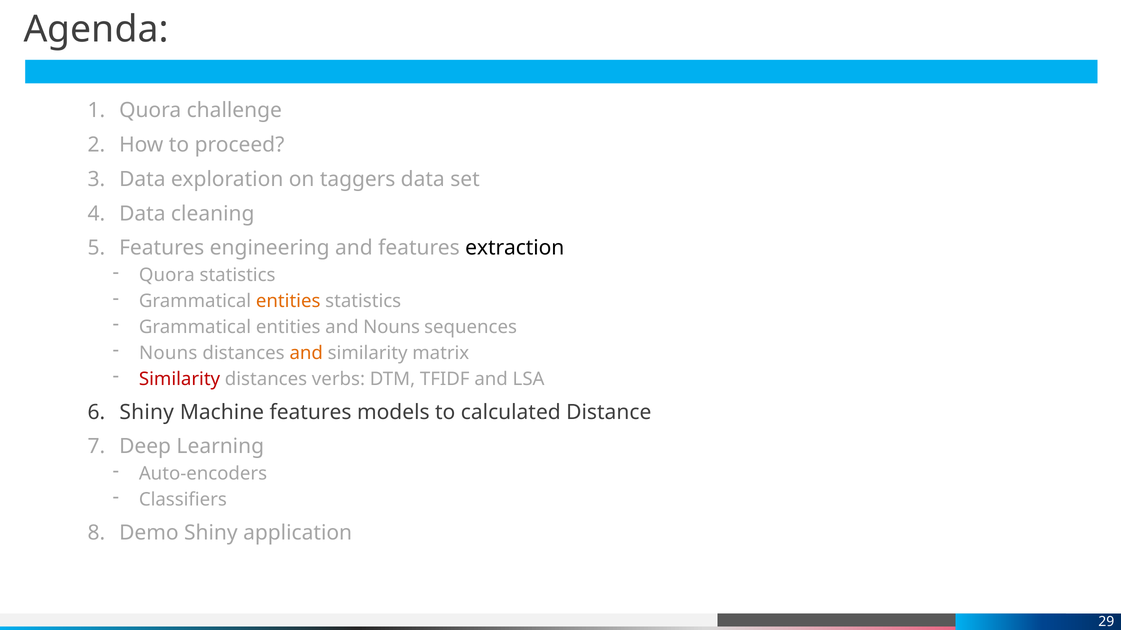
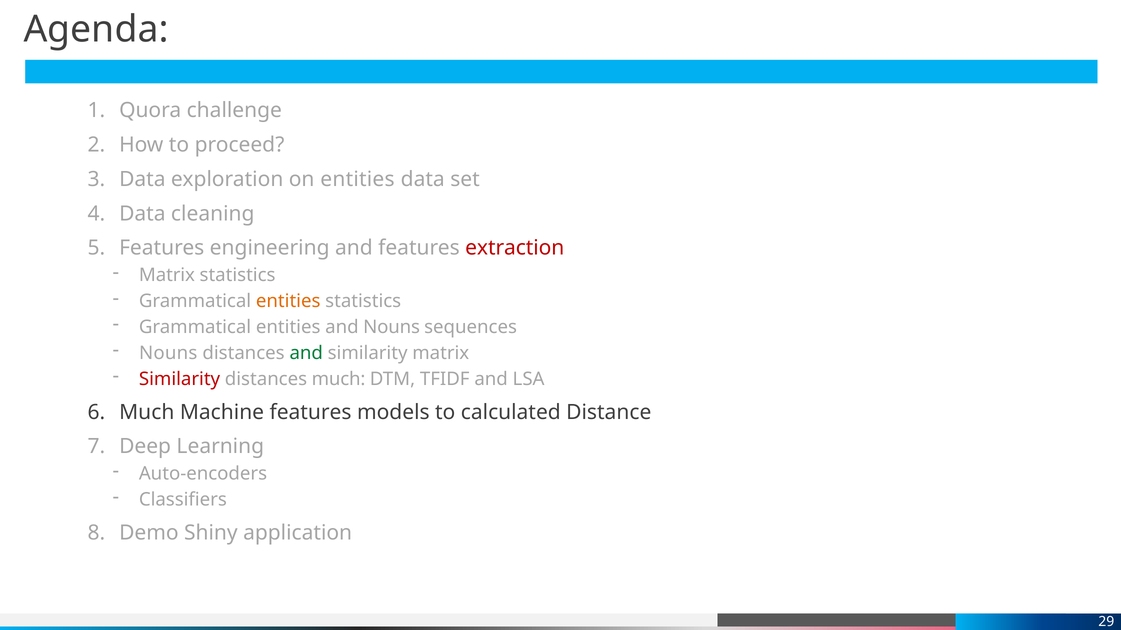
on taggers: taggers -> entities
extraction colour: black -> red
Quora at (167, 275): Quora -> Matrix
and at (306, 353) colour: orange -> green
distances verbs: verbs -> much
Shiny at (147, 412): Shiny -> Much
